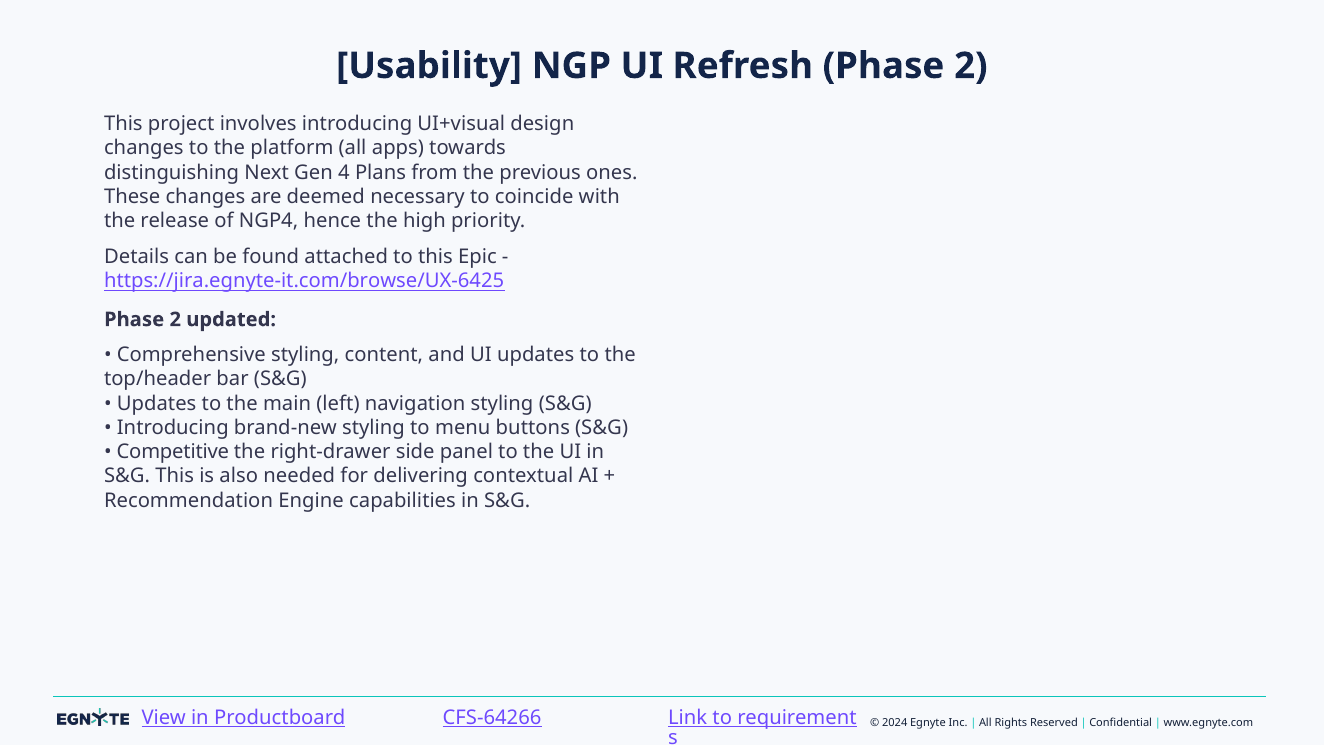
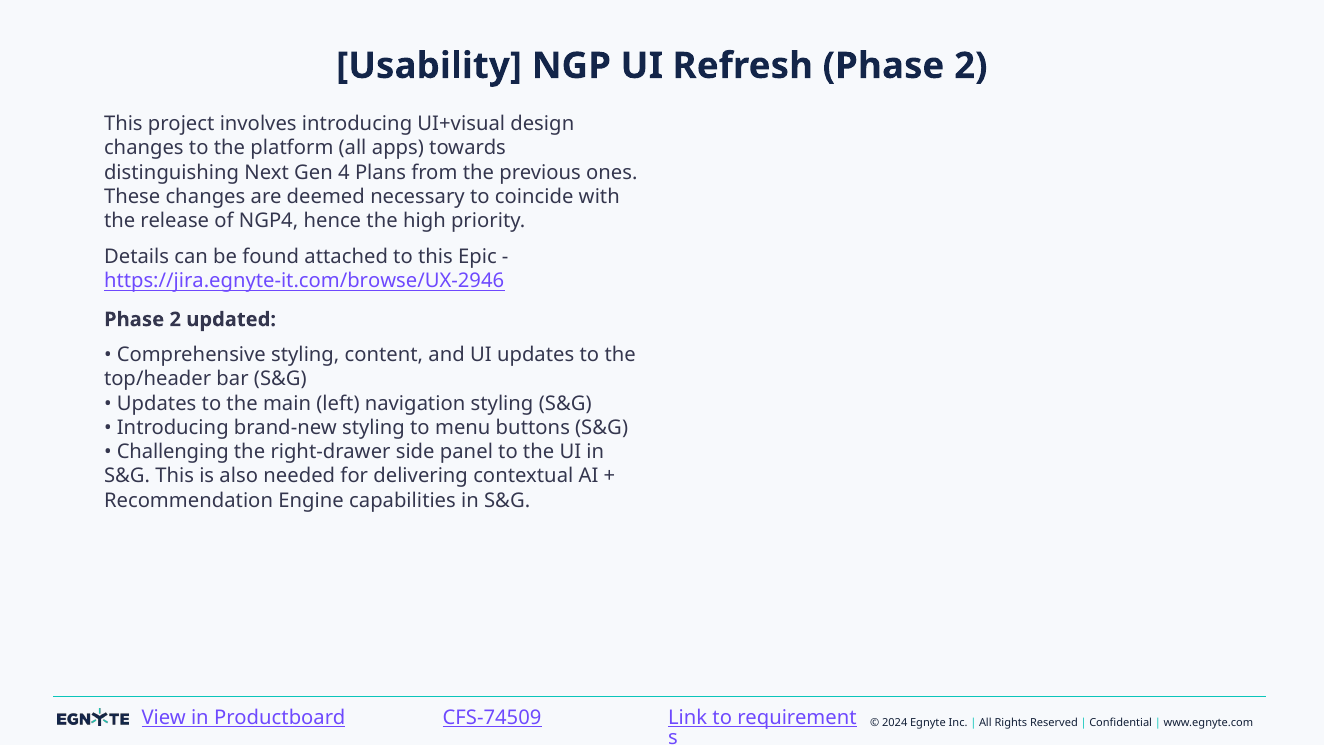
https://jira.egnyte-it.com/browse/UX-6425: https://jira.egnyte-it.com/browse/UX-6425 -> https://jira.egnyte-it.com/browse/UX-2946
Competitive: Competitive -> Challenging
CFS-64266: CFS-64266 -> CFS-74509
